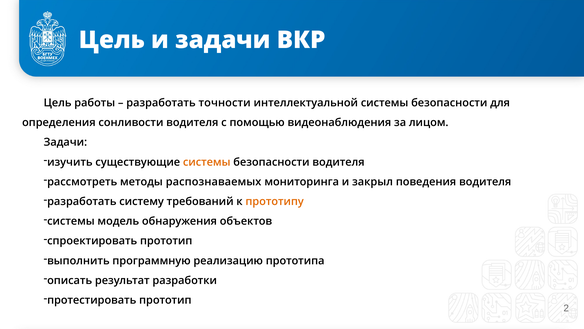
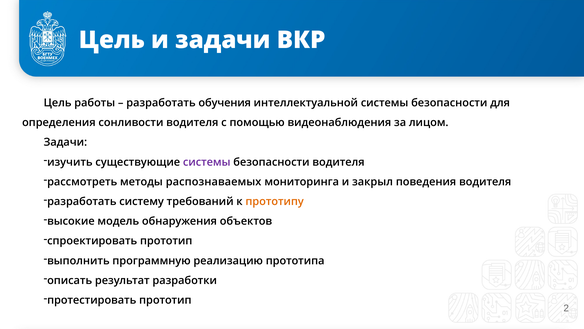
точности: точности -> обучения
системы at (207, 162) colour: orange -> purple
системы at (71, 221): системы -> высокие
